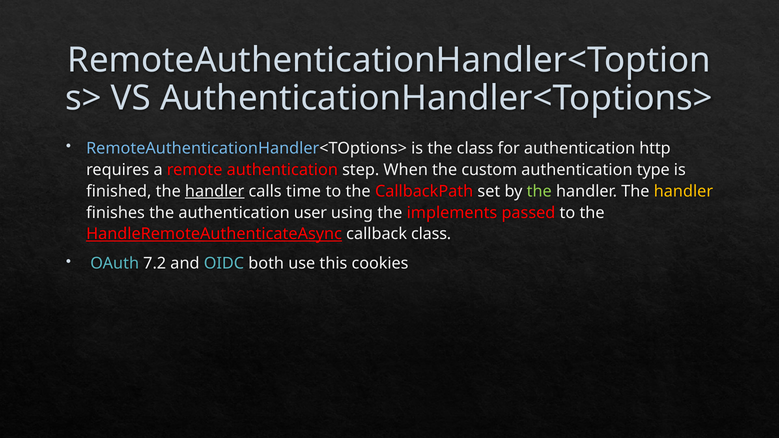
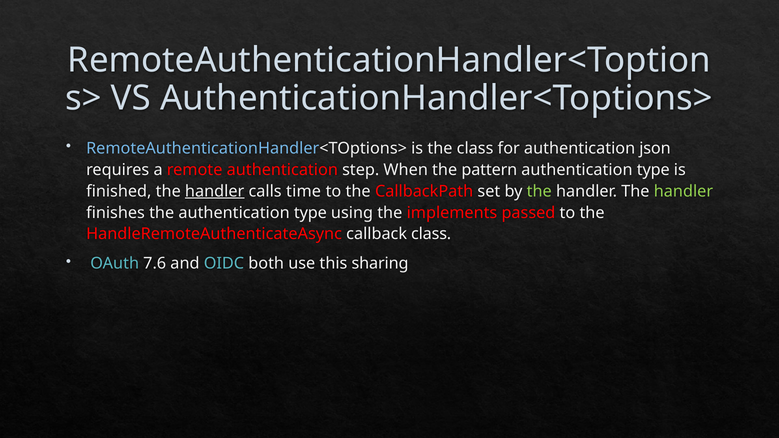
http: http -> json
custom: custom -> pattern
handler at (683, 191) colour: yellow -> light green
the authentication user: user -> type
HandleRemoteAuthenticateAsync underline: present -> none
7.2: 7.2 -> 7.6
cookies: cookies -> sharing
